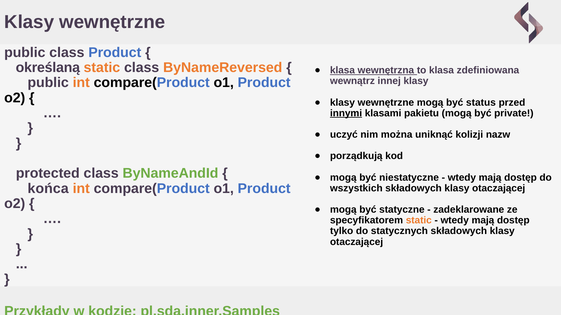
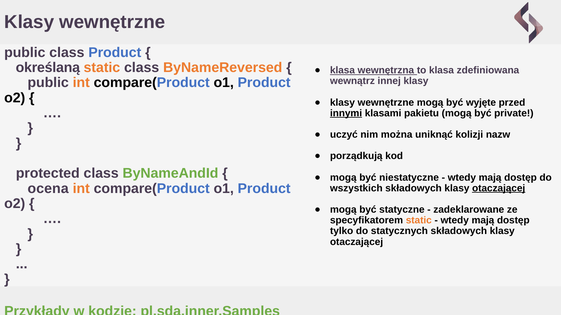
status: status -> wyjęte
końca: końca -> ocena
otaczającej at (499, 189) underline: none -> present
